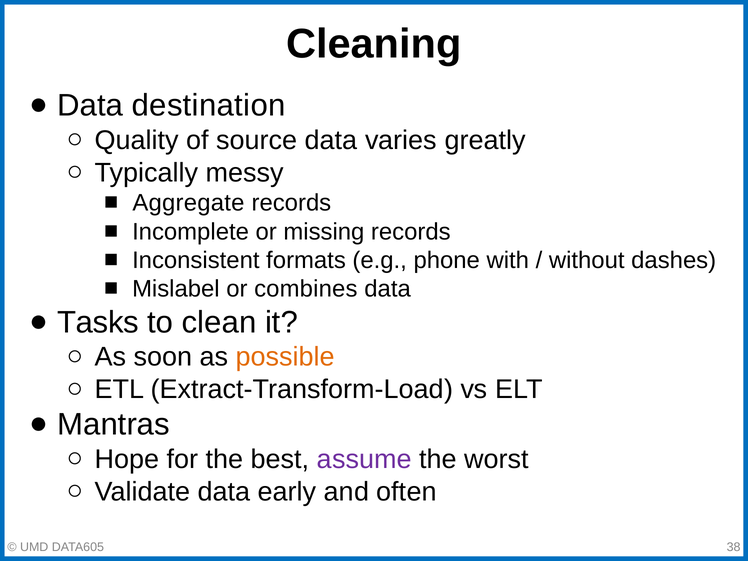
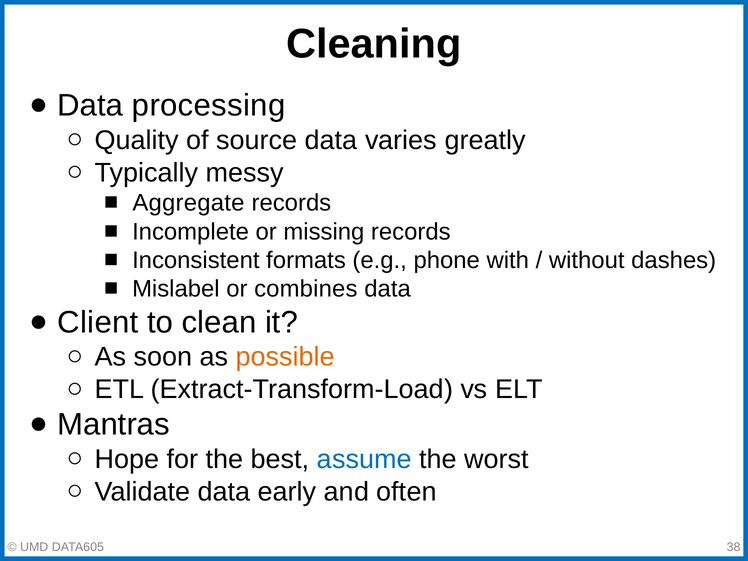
destination: destination -> processing
Tasks: Tasks -> Client
assume colour: purple -> blue
